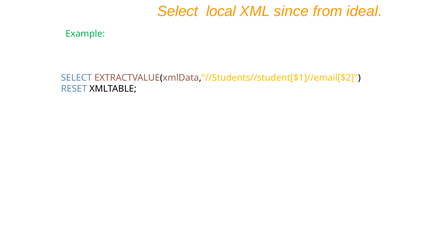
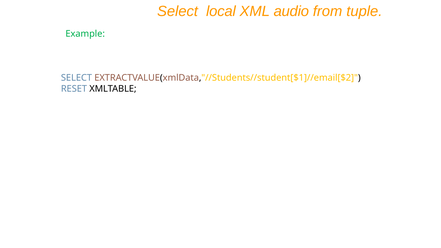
since: since -> audio
ideal: ideal -> tuple
